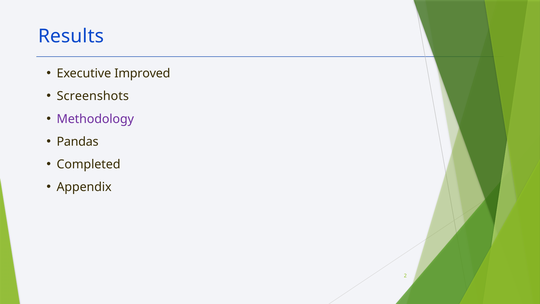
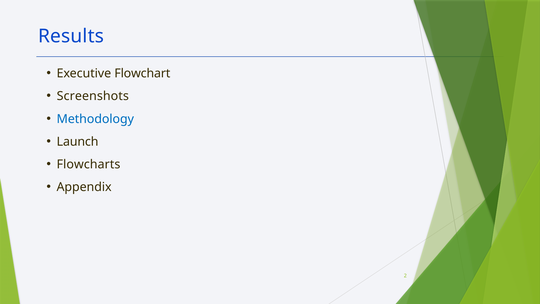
Improved: Improved -> Flowchart
Methodology colour: purple -> blue
Pandas: Pandas -> Launch
Completed: Completed -> Flowcharts
